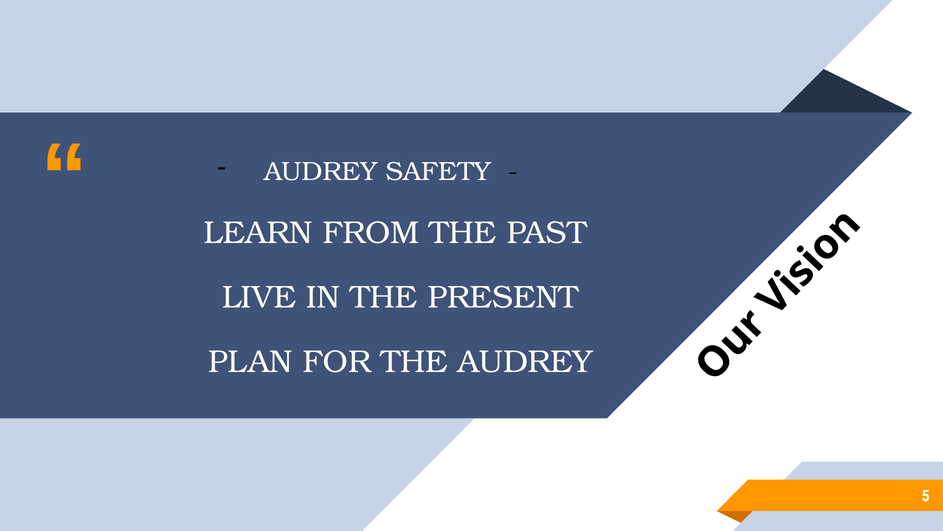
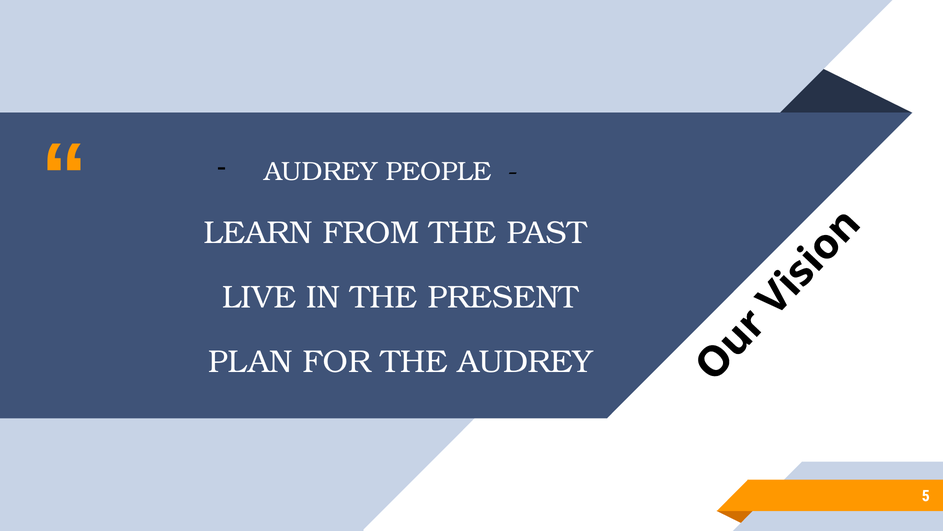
SAFETY: SAFETY -> PEOPLE
